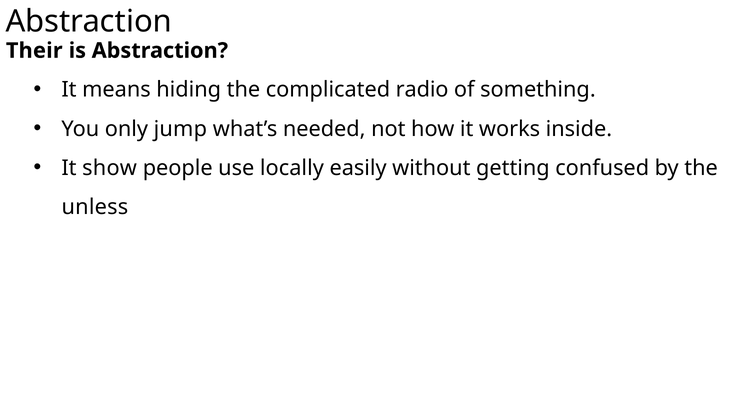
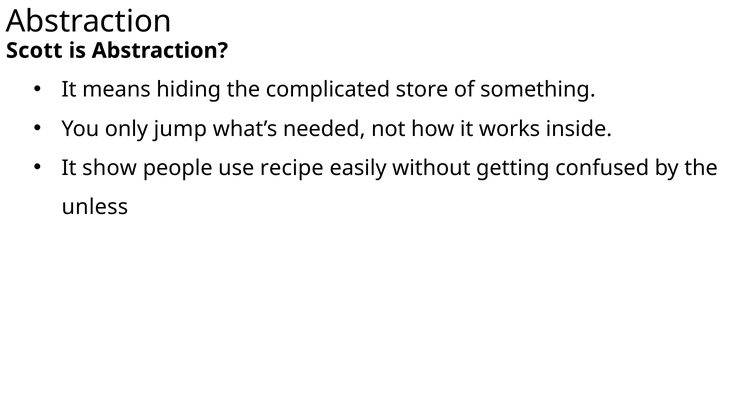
Their: Their -> Scott
radio: radio -> store
locally: locally -> recipe
